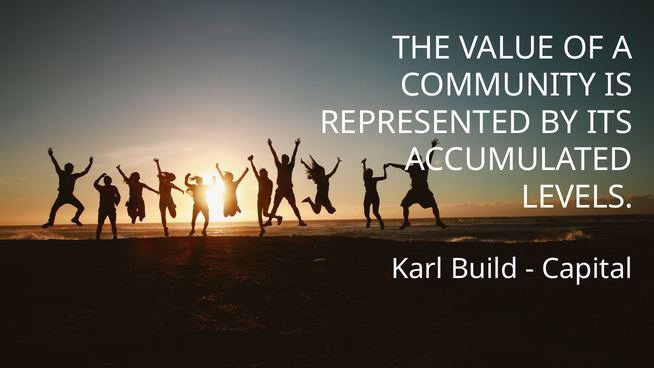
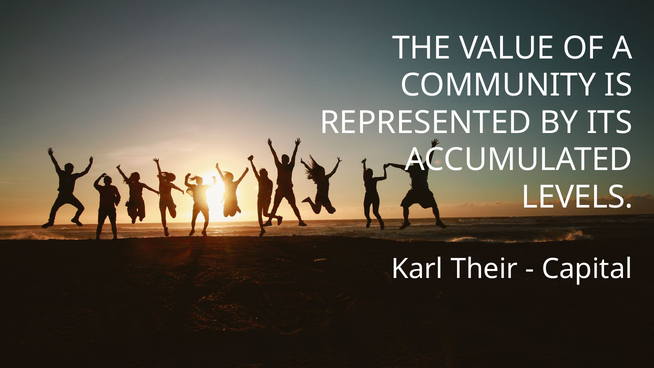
Build: Build -> Their
